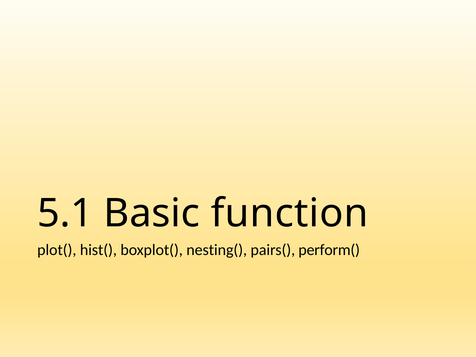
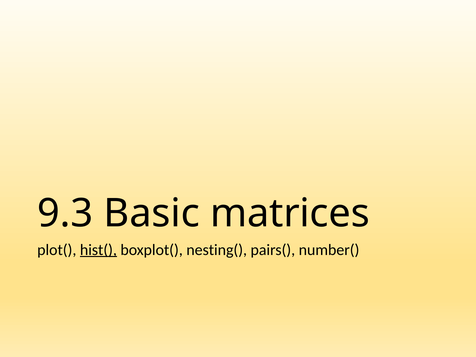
5.1: 5.1 -> 9.3
function: function -> matrices
hist( underline: none -> present
perform(: perform( -> number(
